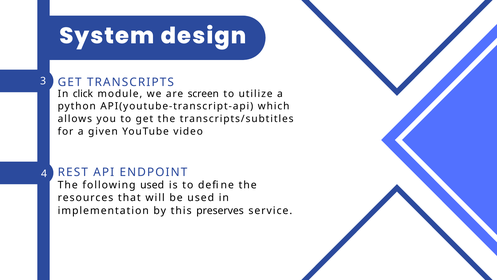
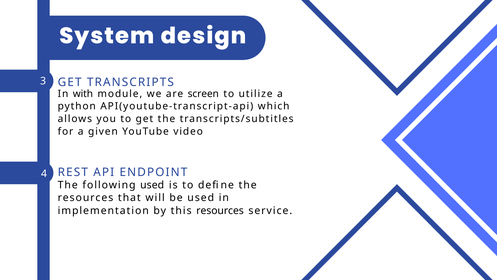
click: click -> with
this preserves: preserves -> resources
